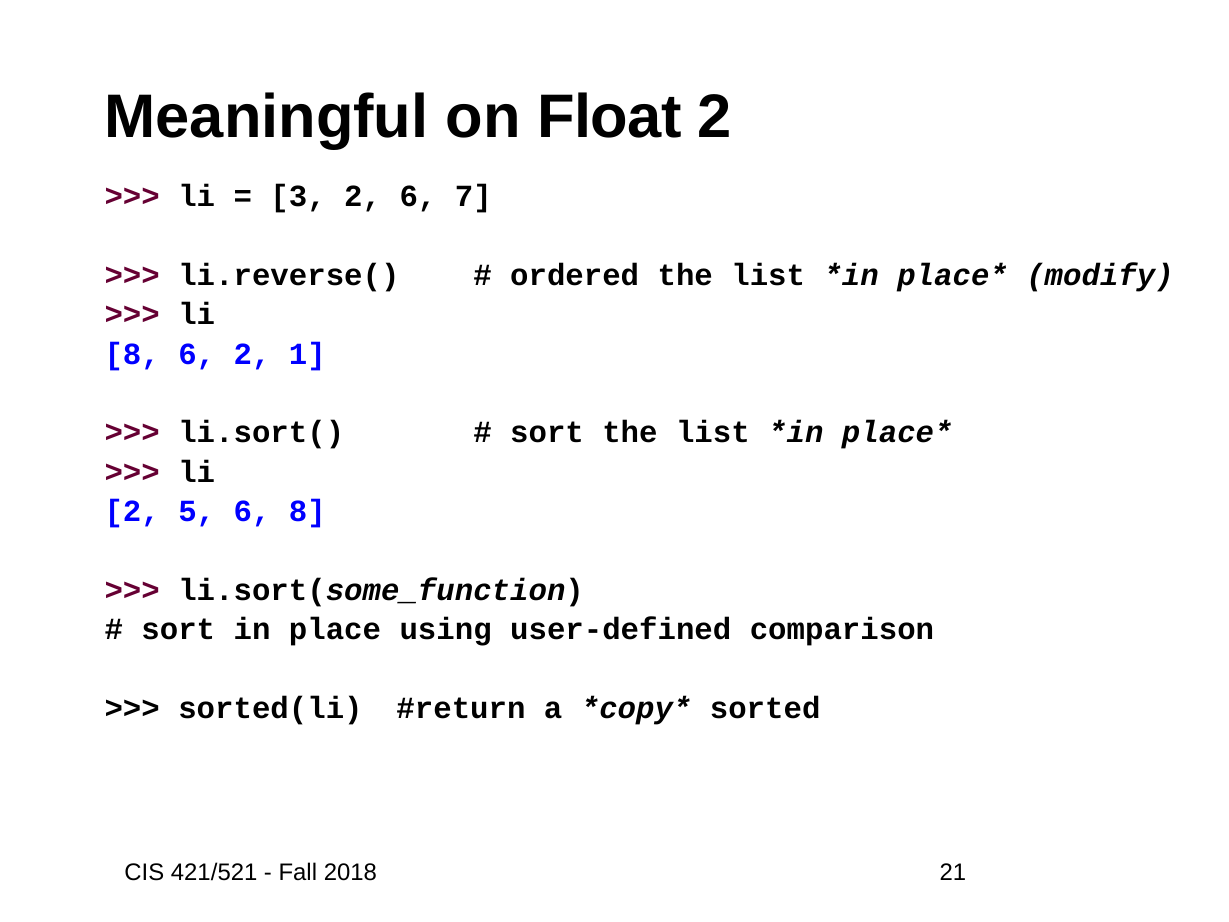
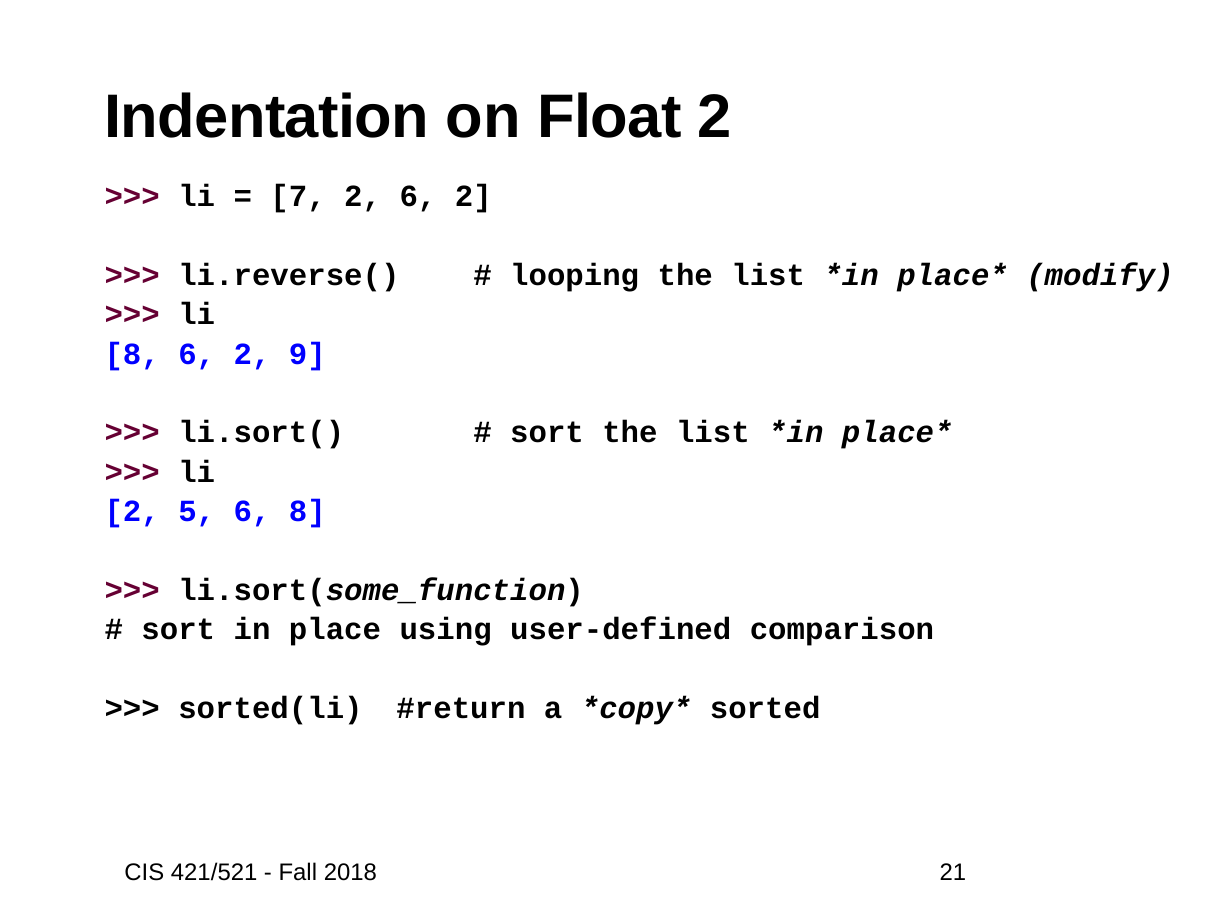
Meaningful: Meaningful -> Indentation
3: 3 -> 7
2 6 7: 7 -> 2
ordered: ordered -> looping
1: 1 -> 9
